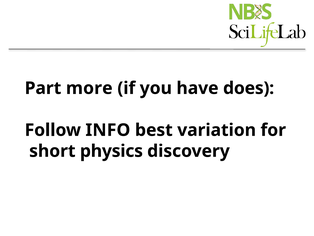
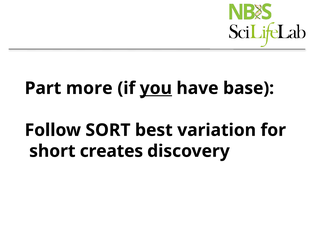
you underline: none -> present
does: does -> base
INFO: INFO -> SORT
physics: physics -> creates
